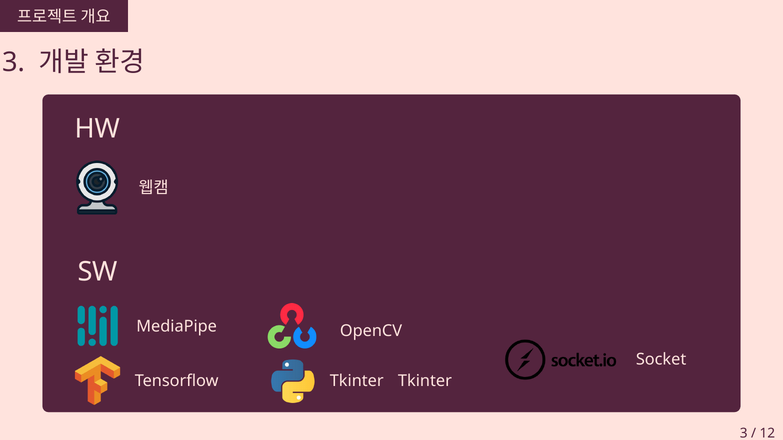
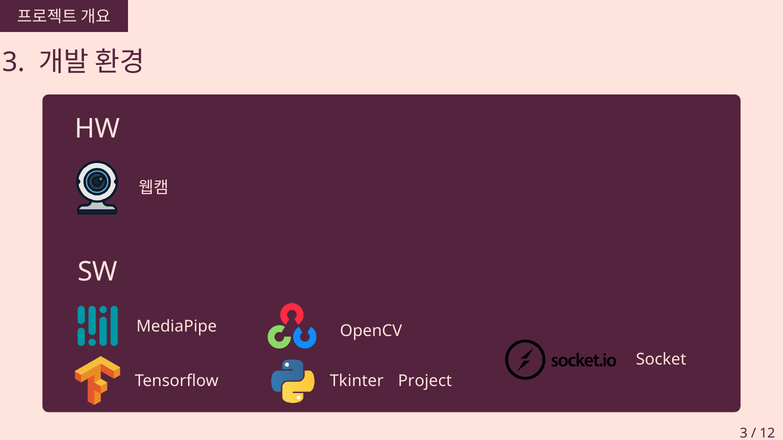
Tkinter Tkinter: Tkinter -> Project
